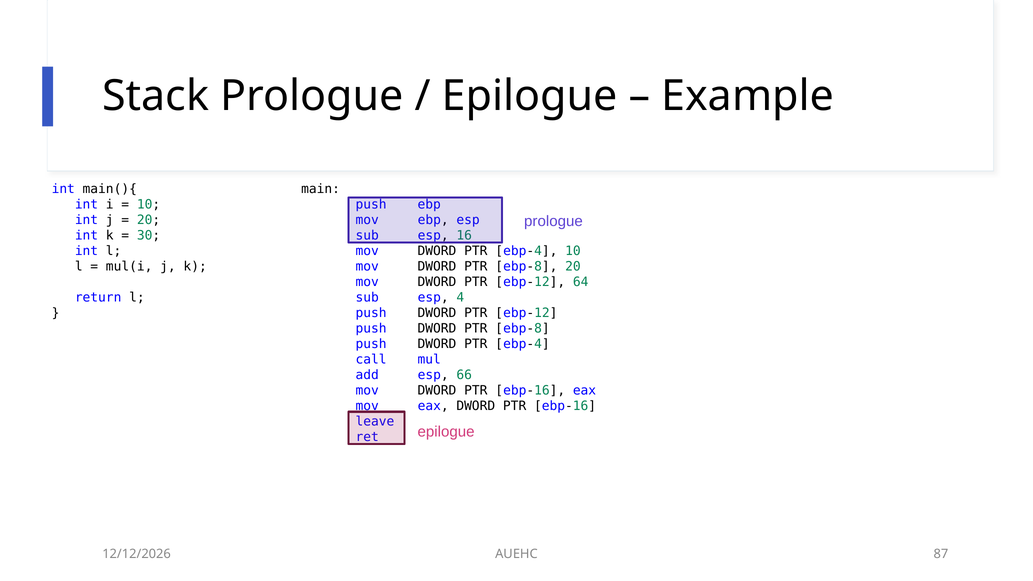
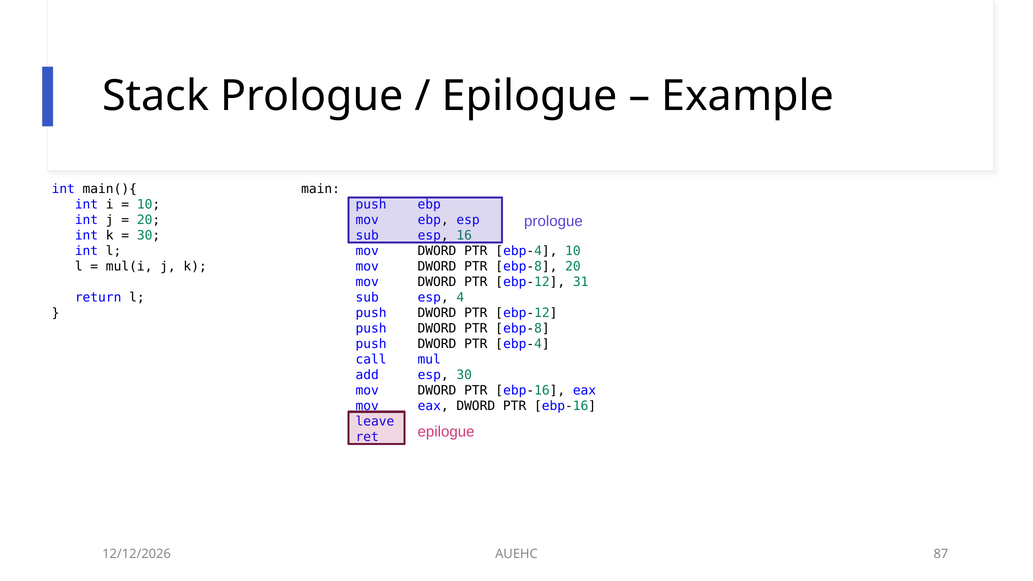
64: 64 -> 31
esp 66: 66 -> 30
